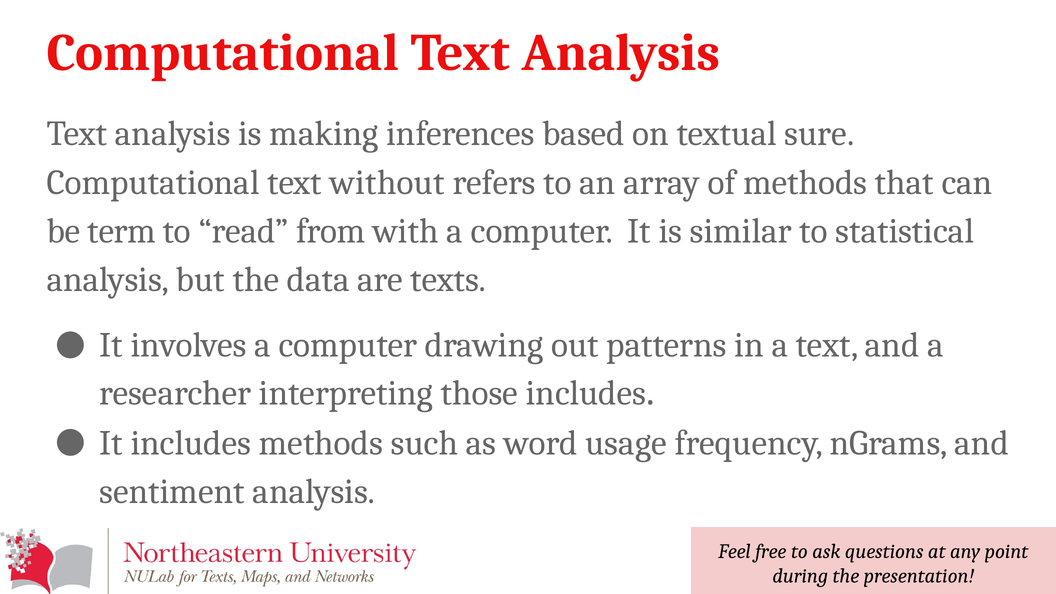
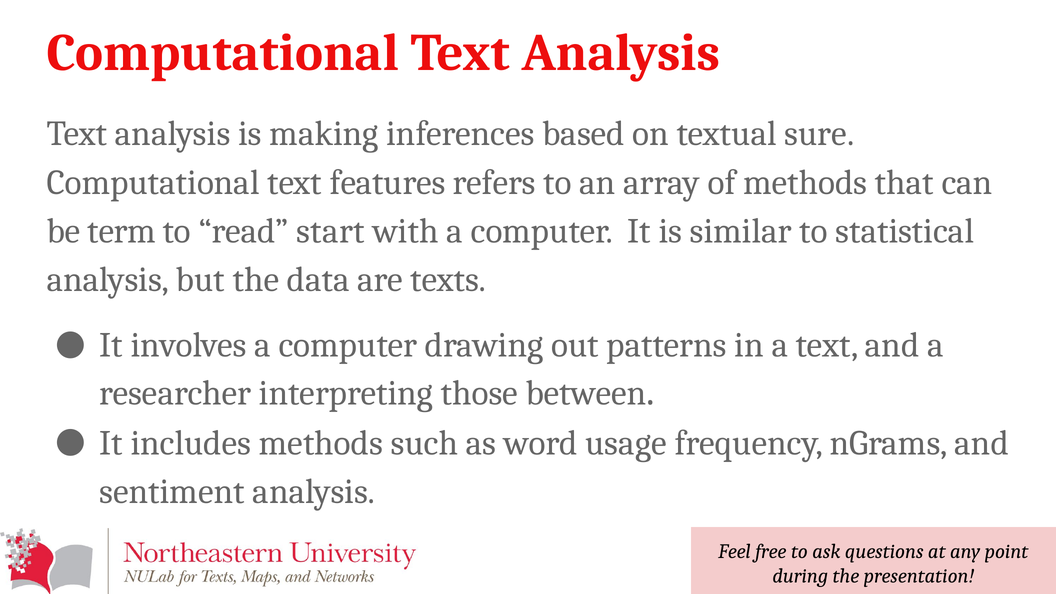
without: without -> features
from: from -> start
those includes: includes -> between
